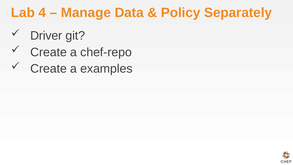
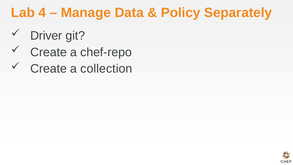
examples: examples -> collection
